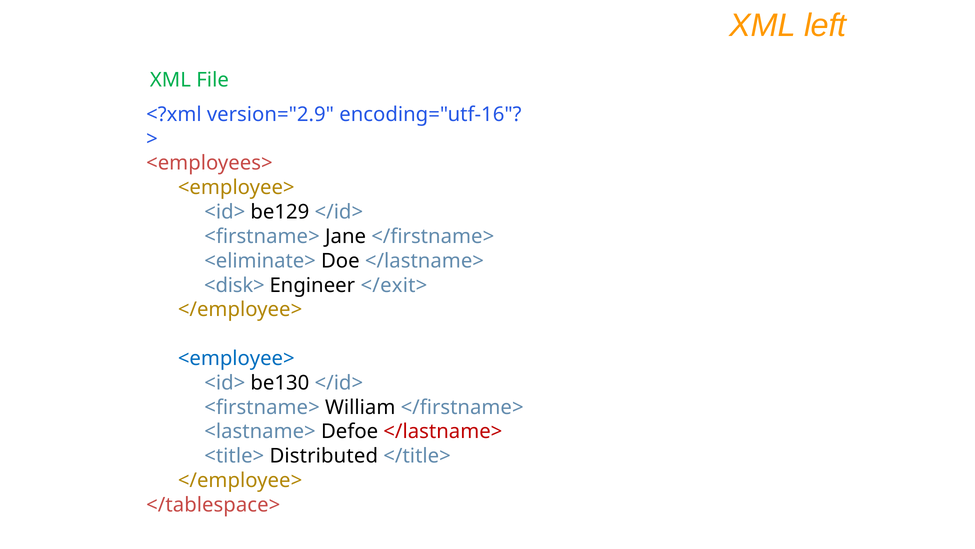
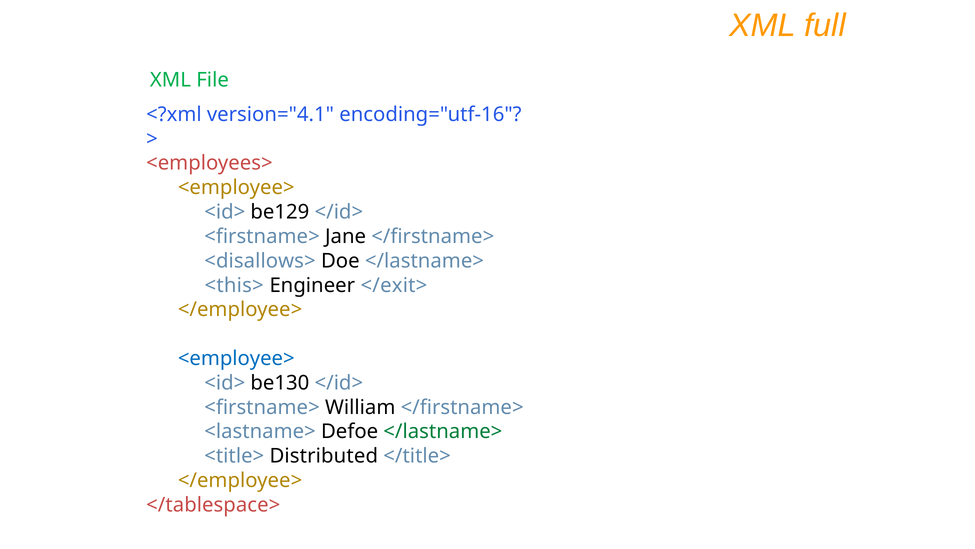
left: left -> full
version="2.9: version="2.9 -> version="4.1
<eliminate>: <eliminate> -> <disallows>
<disk>: <disk> -> <this>
</lastname> at (443, 431) colour: red -> green
